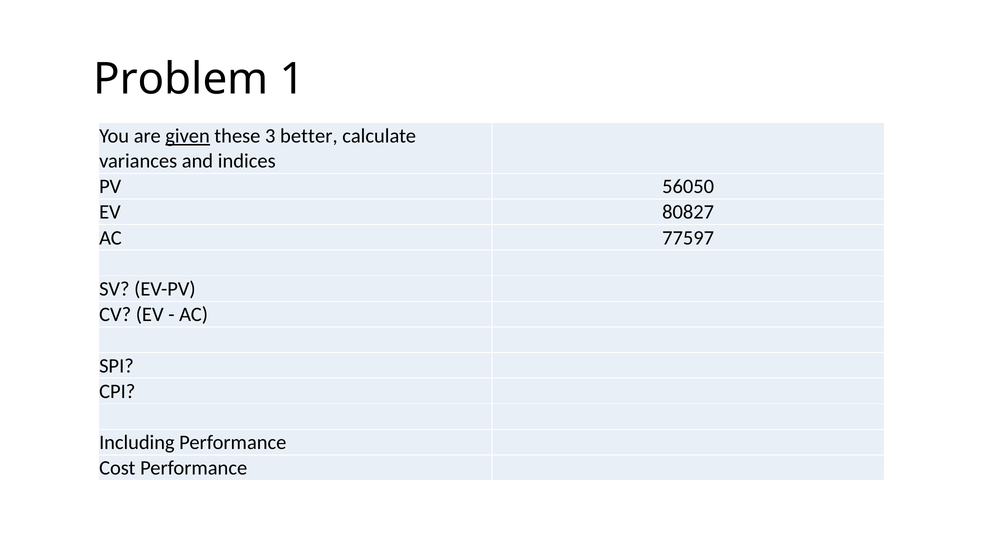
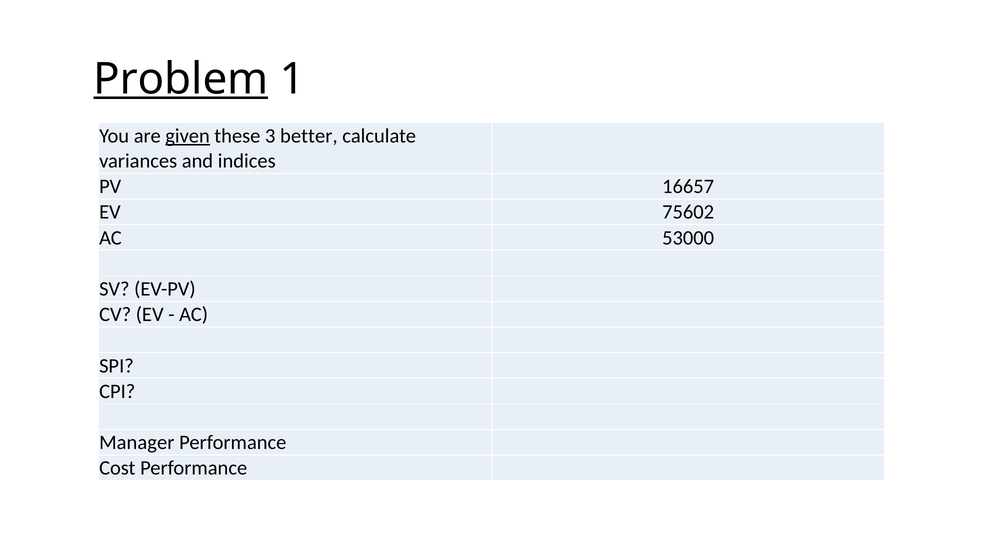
Problem underline: none -> present
56050: 56050 -> 16657
80827: 80827 -> 75602
77597: 77597 -> 53000
Including: Including -> Manager
